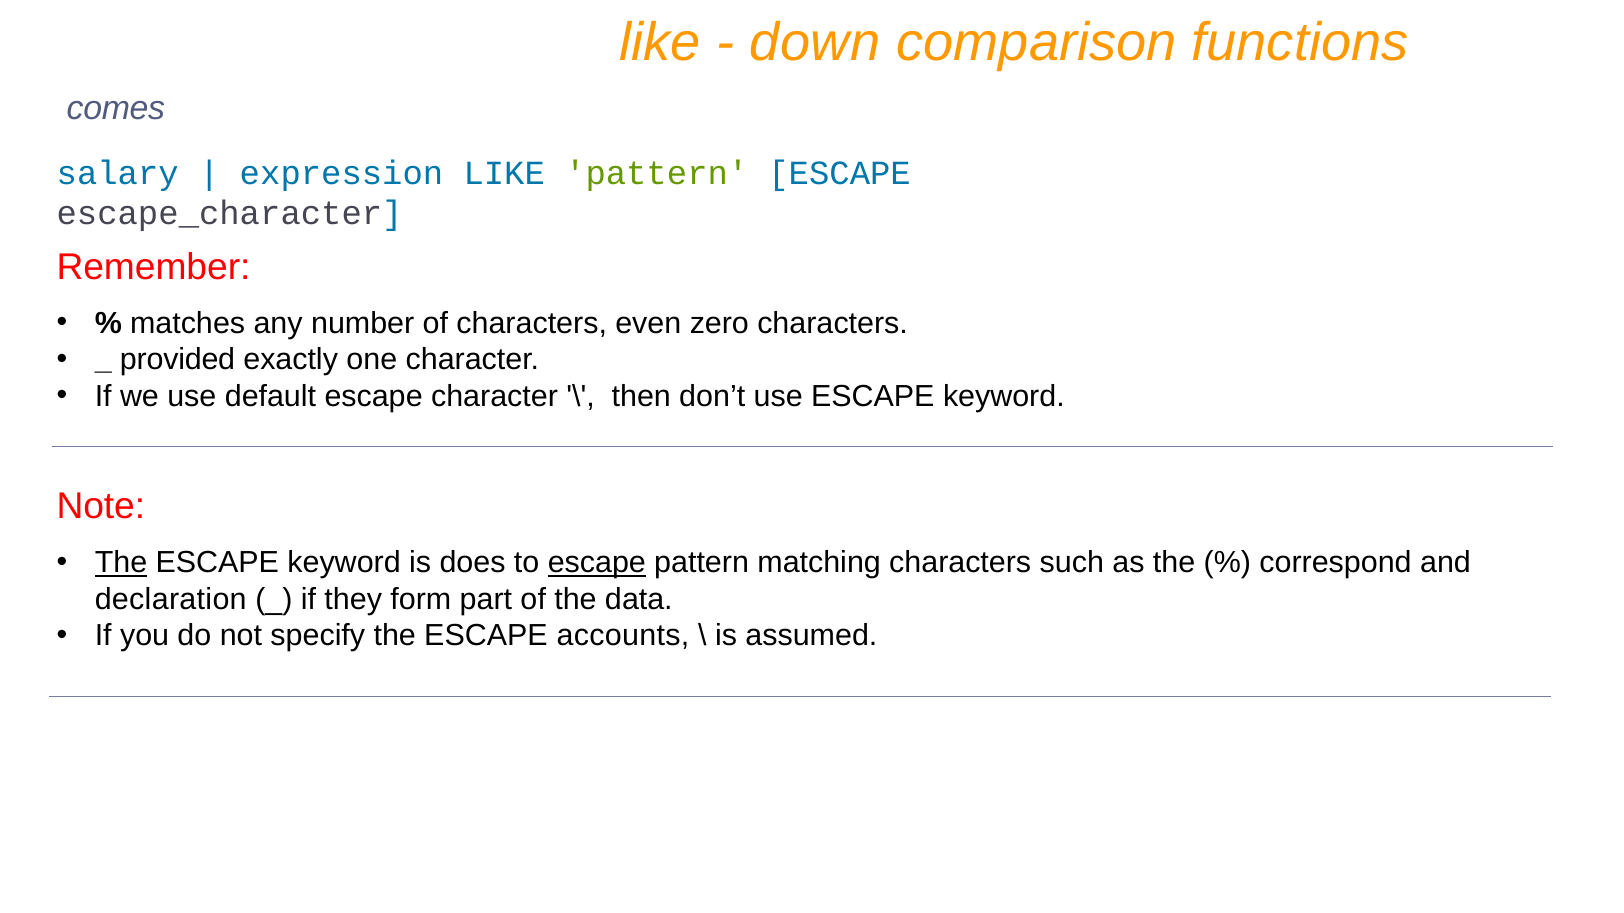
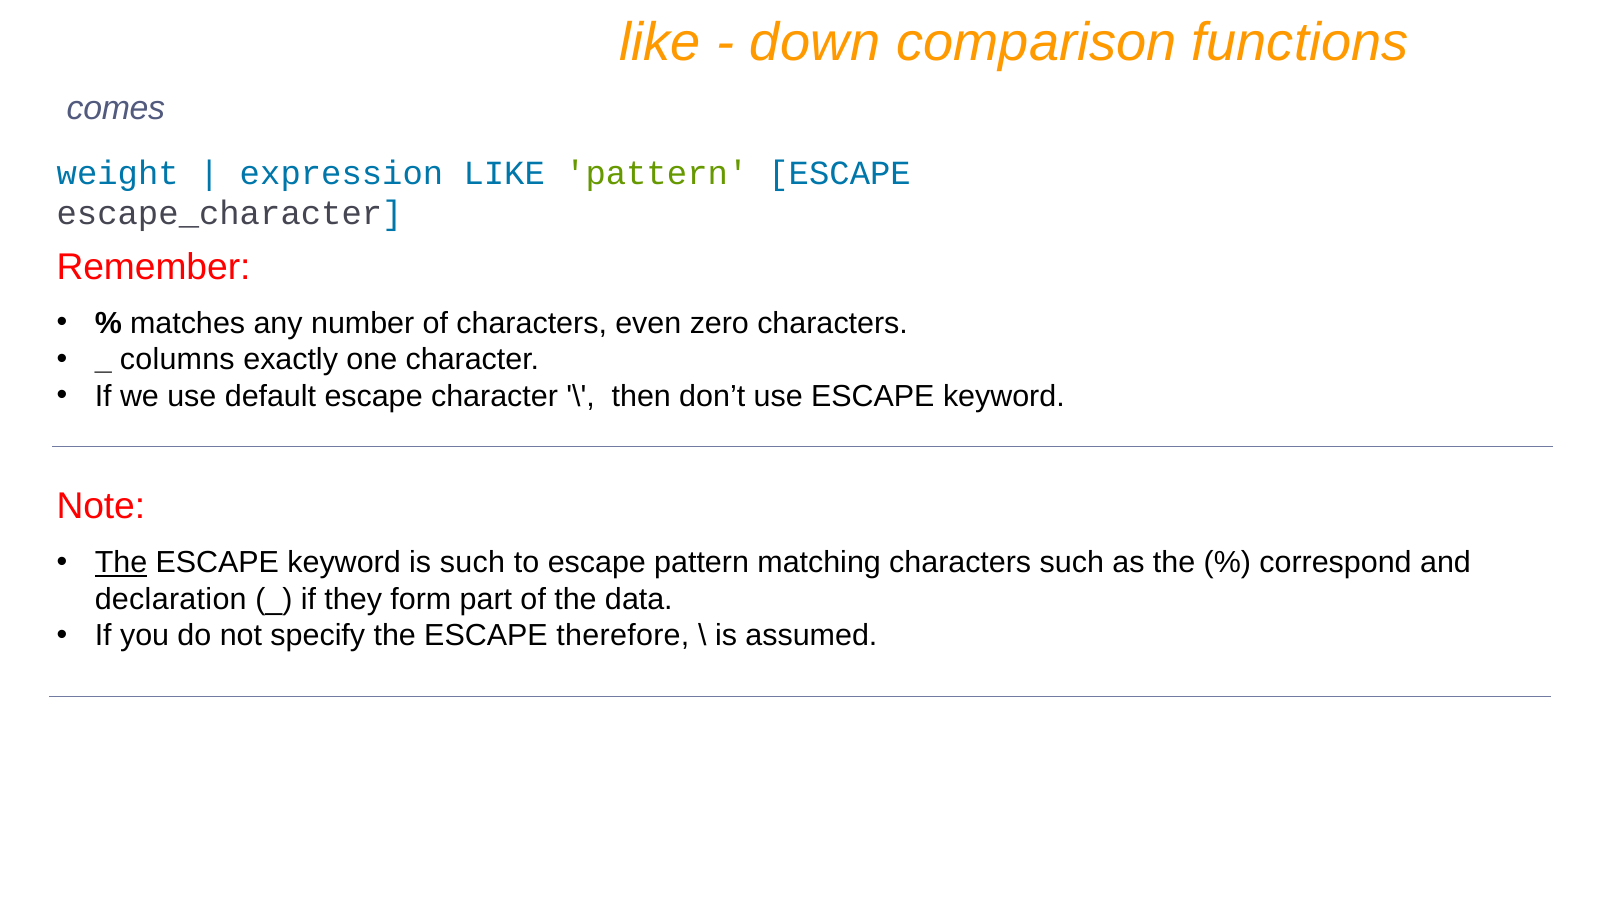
salary: salary -> weight
provided: provided -> columns
is does: does -> such
escape at (597, 563) underline: present -> none
accounts: accounts -> therefore
